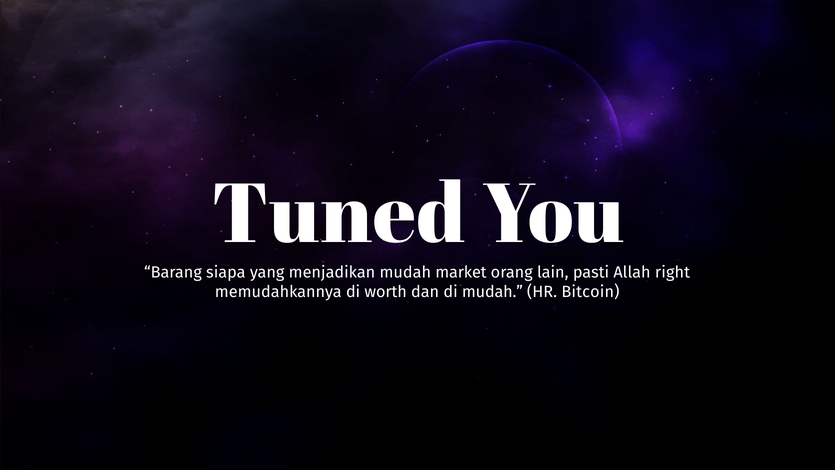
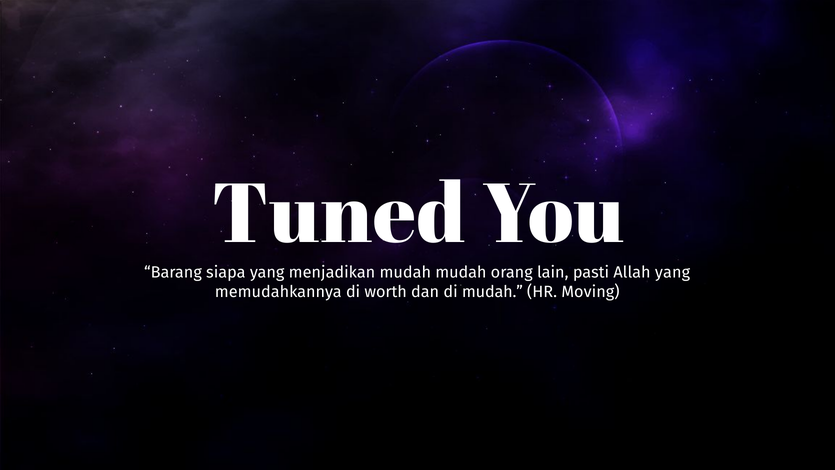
mudah market: market -> mudah
Allah right: right -> yang
Bitcoin: Bitcoin -> Moving
